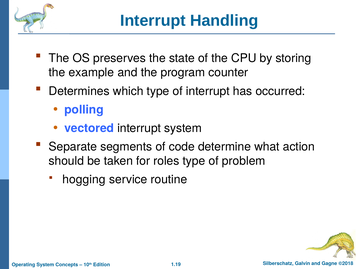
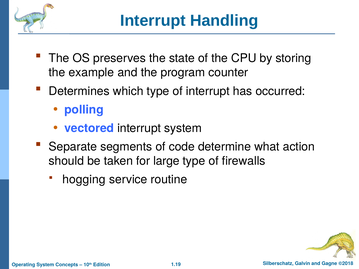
roles: roles -> large
problem: problem -> firewalls
